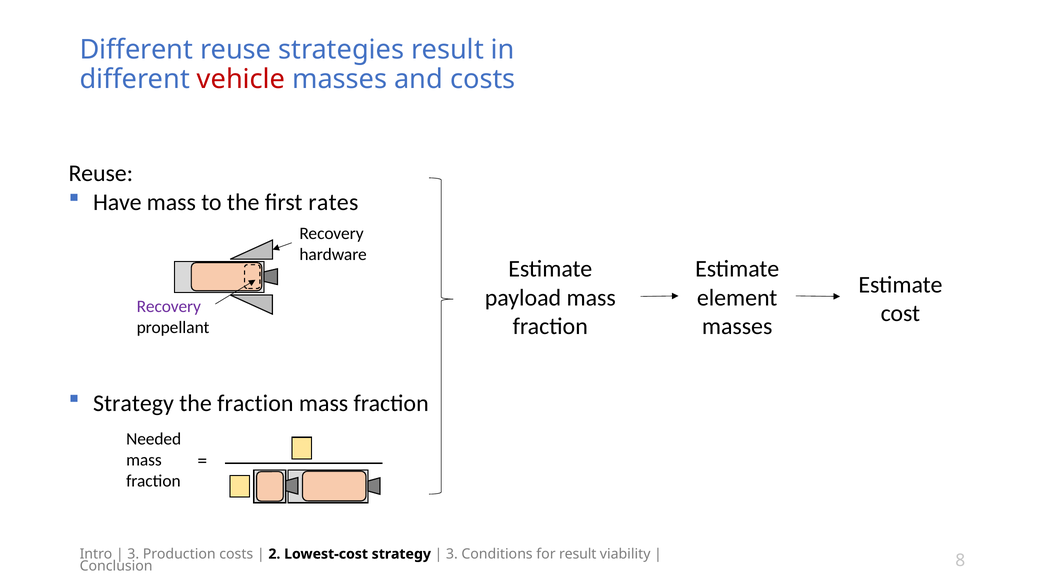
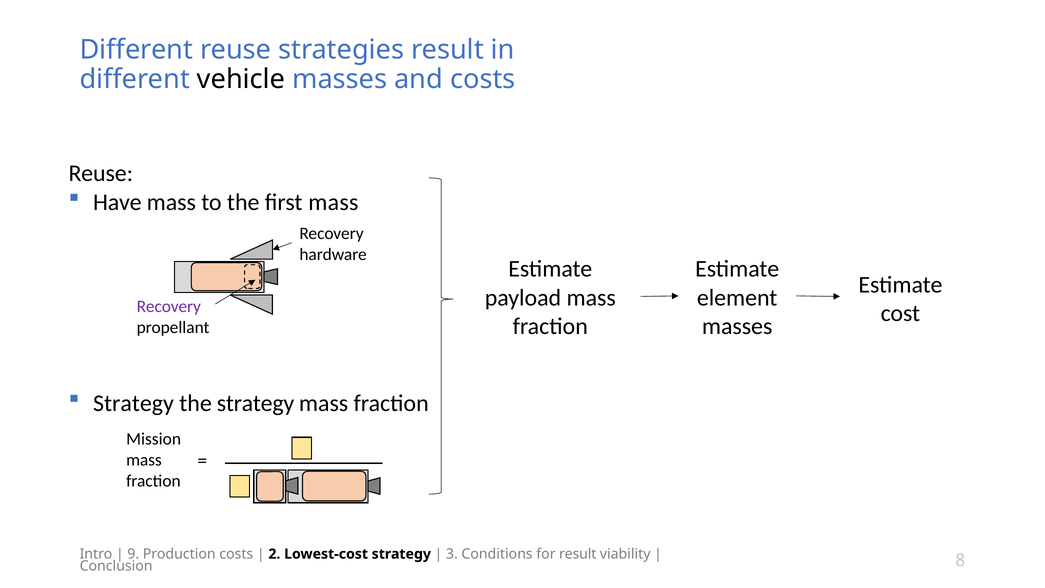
vehicle colour: red -> black
first rates: rates -> mass
the fraction: fraction -> strategy
Needed: Needed -> Mission
3 at (133, 554): 3 -> 9
